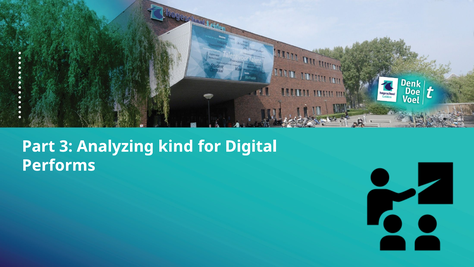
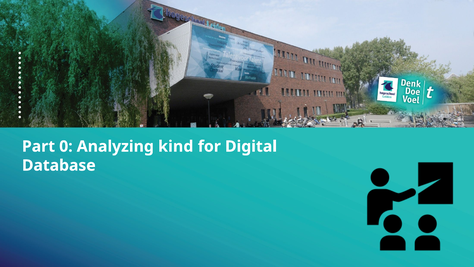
3: 3 -> 0
Performs: Performs -> Database
